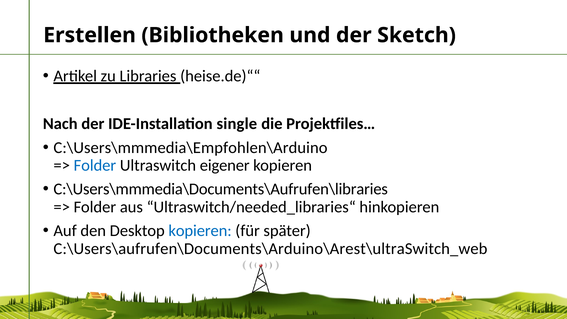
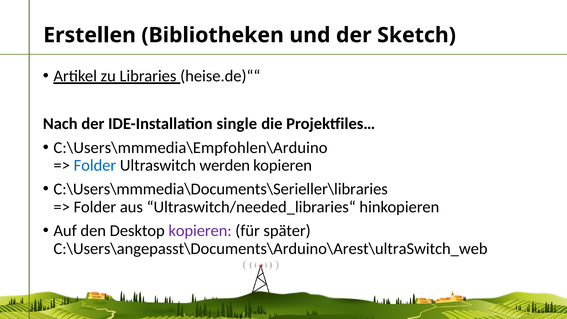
eigener: eigener -> werden
C:\Users\mmmedia\Documents\Aufrufen\libraries: C:\Users\mmmedia\Documents\Aufrufen\libraries -> C:\Users\mmmedia\Documents\Serieller\libraries
kopieren at (200, 231) colour: blue -> purple
C:\Users\aufrufen\Documents\Arduino\Arest\ultraSwitch_web: C:\Users\aufrufen\Documents\Arduino\Arest\ultraSwitch_web -> C:\Users\angepasst\Documents\Arduino\Arest\ultraSwitch_web
